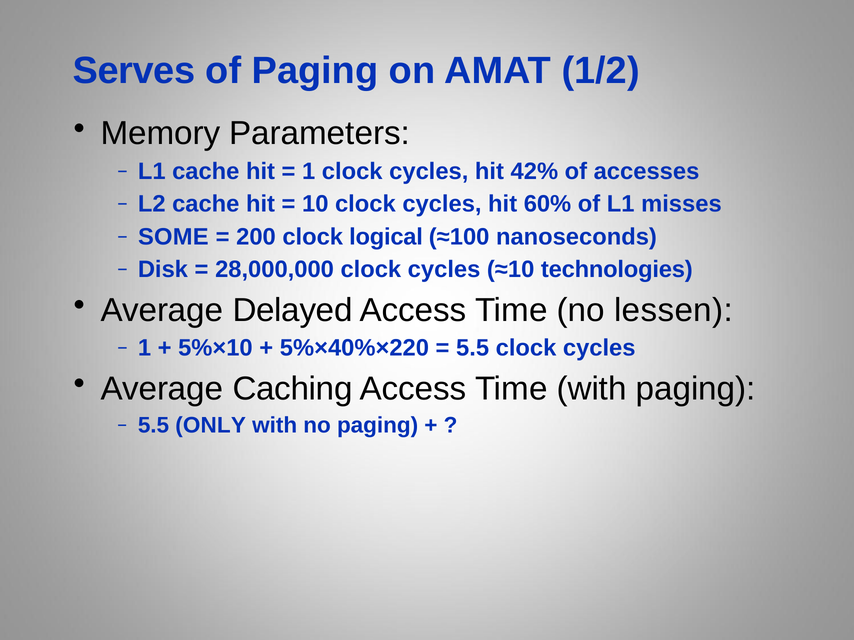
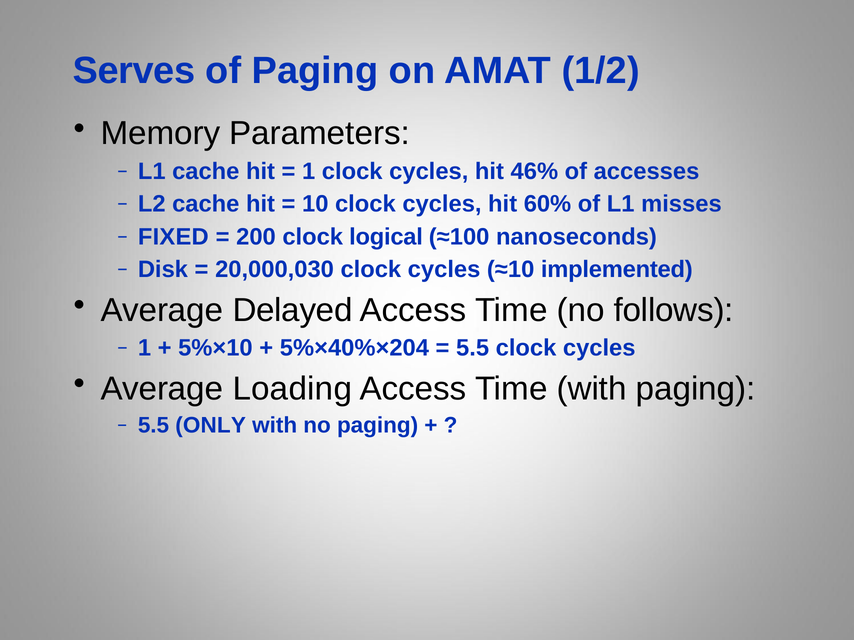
42%: 42% -> 46%
SOME: SOME -> FIXED
28,000,000: 28,000,000 -> 20,000,030
technologies: technologies -> implemented
lessen: lessen -> follows
5%×40%×220: 5%×40%×220 -> 5%×40%×204
Caching: Caching -> Loading
